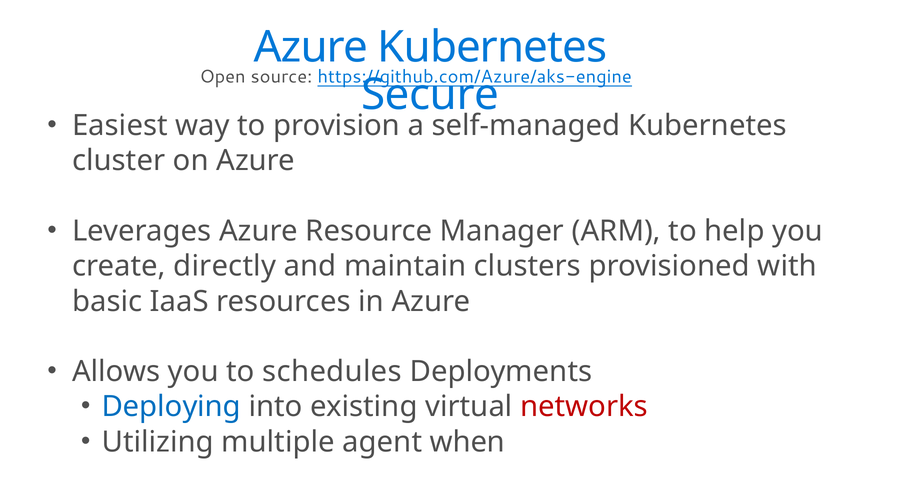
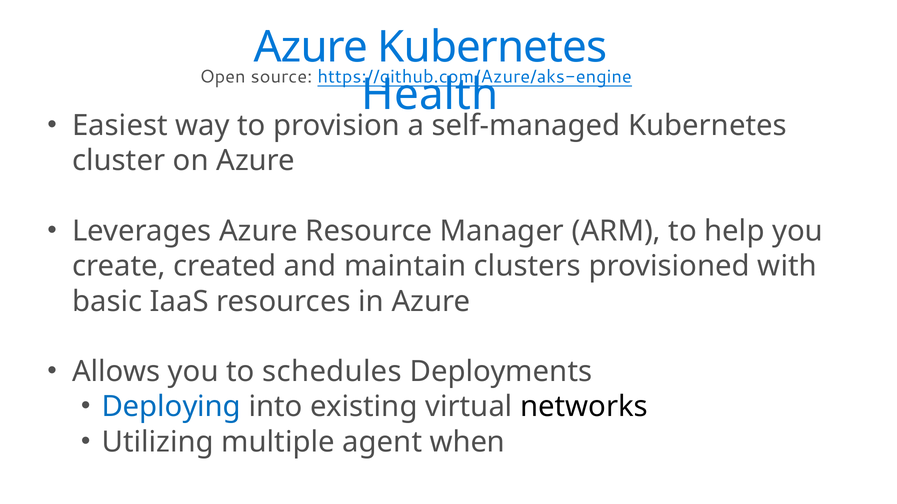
Secure: Secure -> Health
directly: directly -> created
networks colour: red -> black
